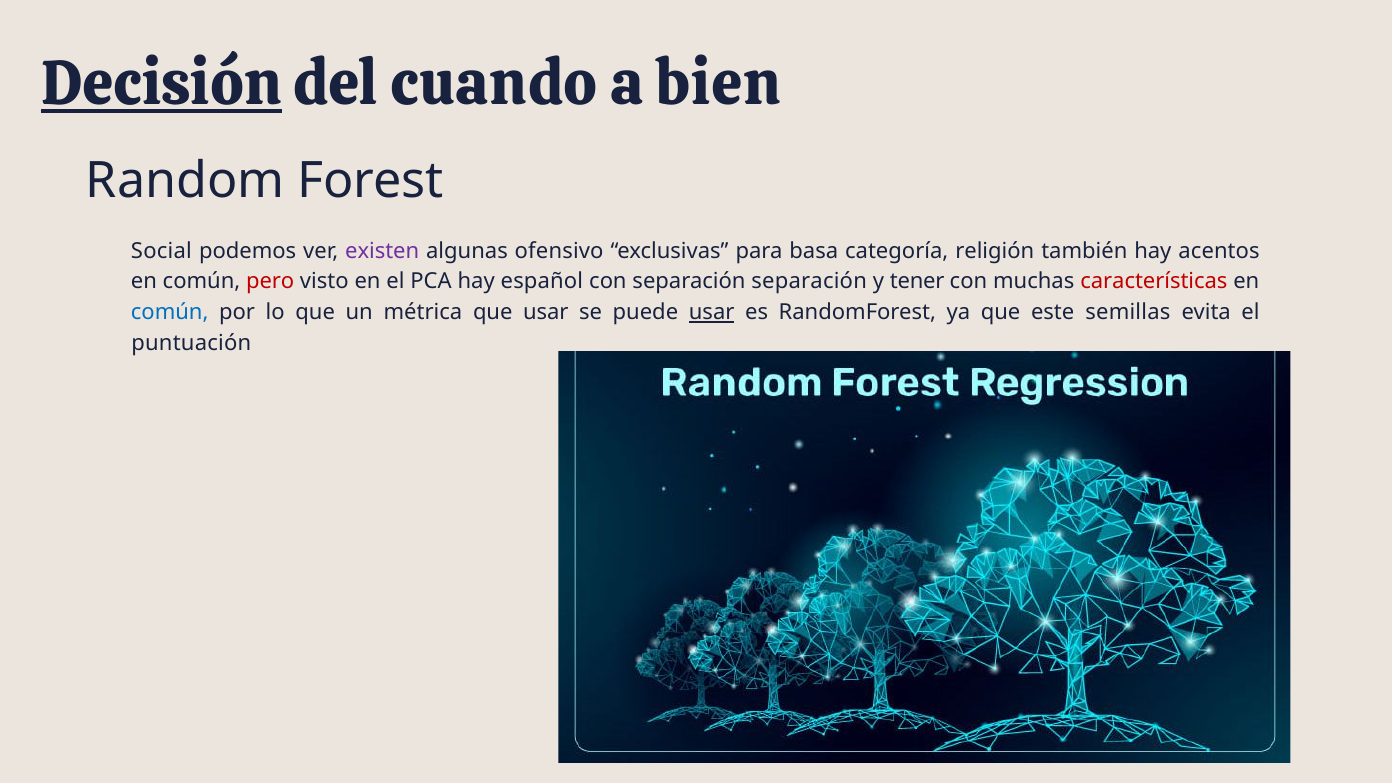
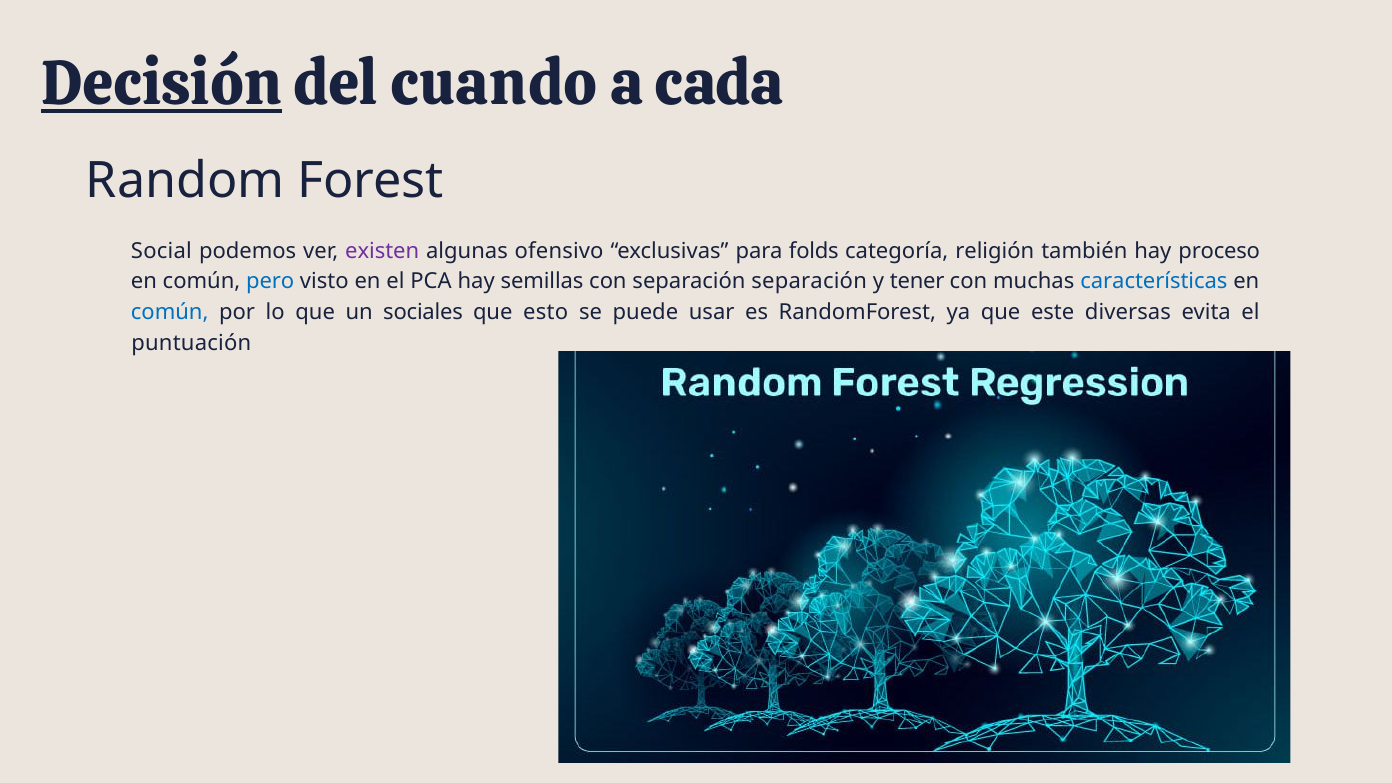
bien: bien -> cada
basa: basa -> folds
acentos: acentos -> proceso
pero colour: red -> blue
español: español -> semillas
características colour: red -> blue
métrica: métrica -> sociales
que usar: usar -> esto
usar at (712, 313) underline: present -> none
semillas: semillas -> diversas
